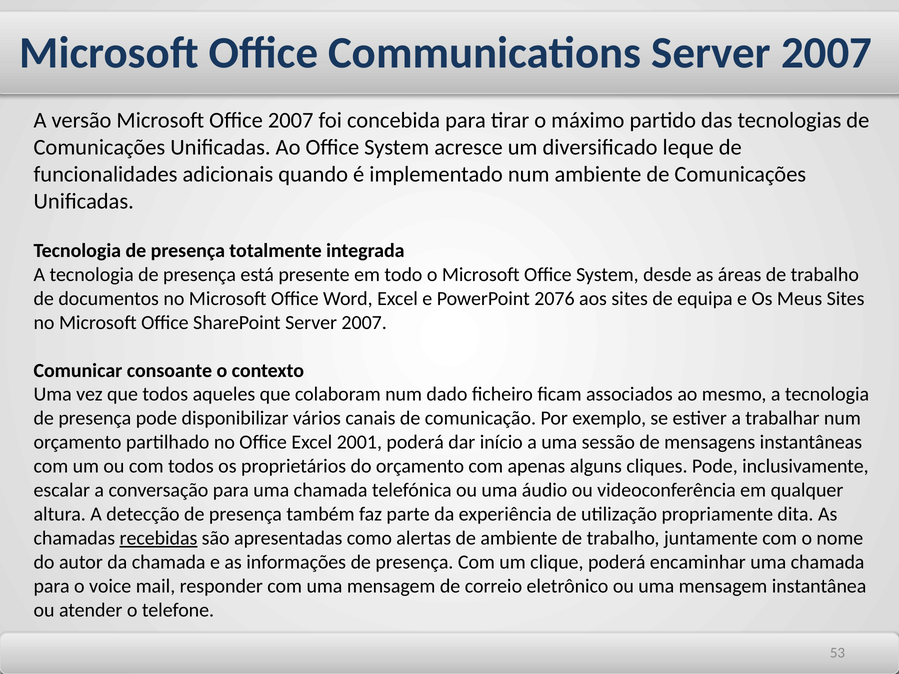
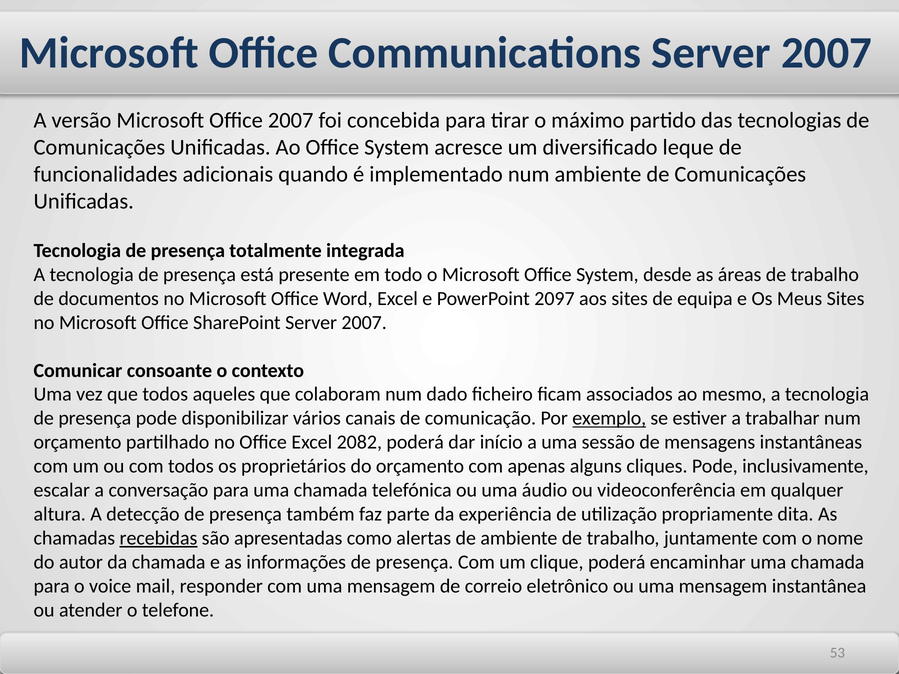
2076: 2076 -> 2097
exemplo underline: none -> present
2001: 2001 -> 2082
